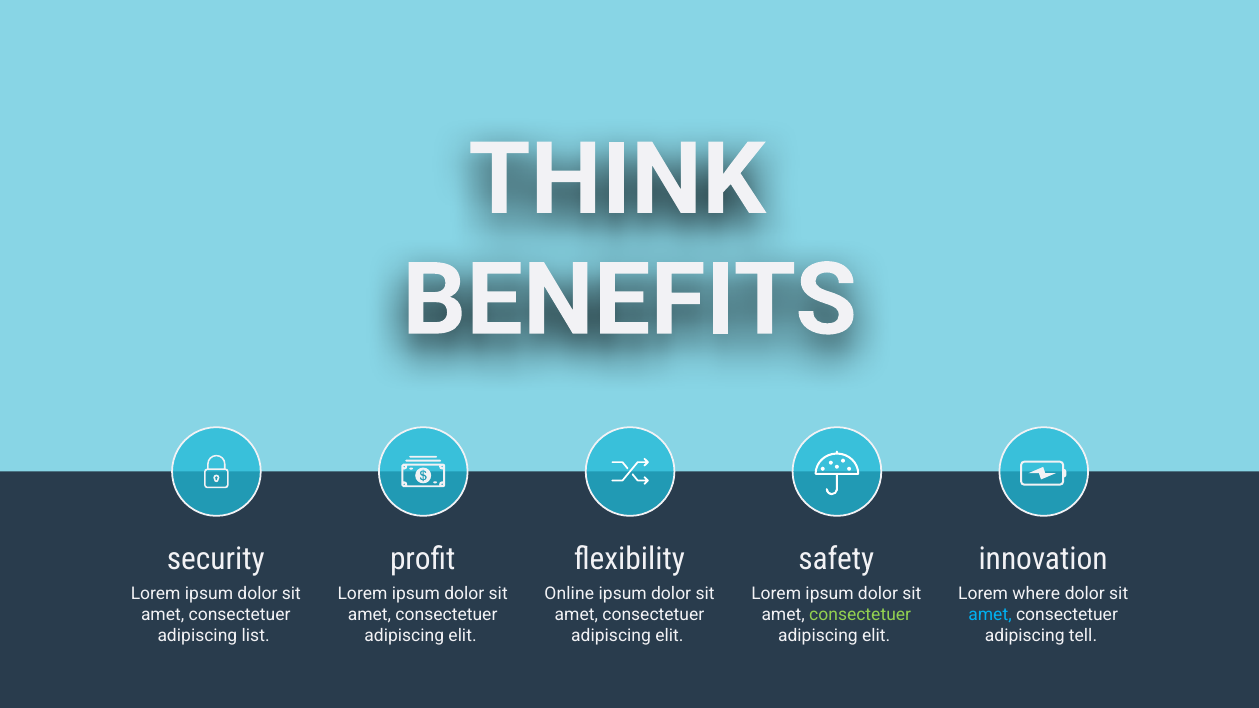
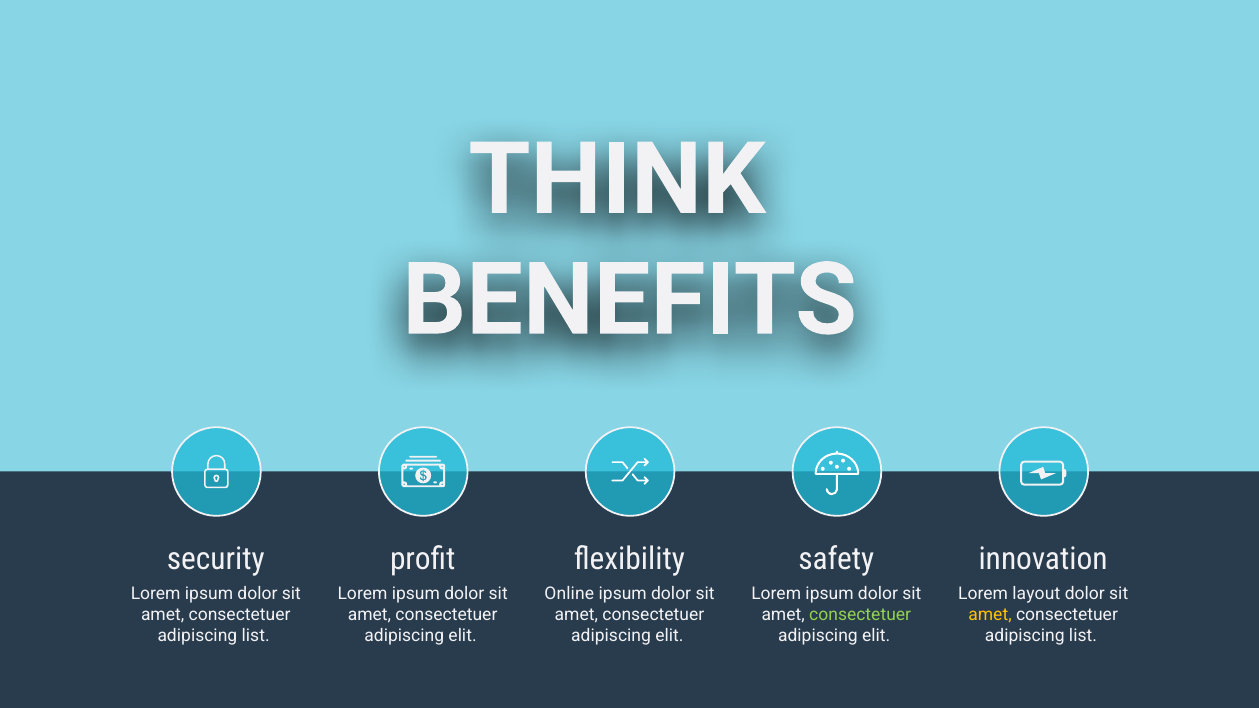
where: where -> layout
amet at (990, 615) colour: light blue -> yellow
tell at (1083, 636): tell -> list
